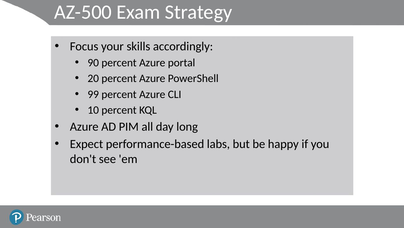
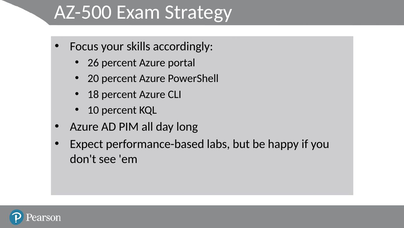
90: 90 -> 26
99: 99 -> 18
